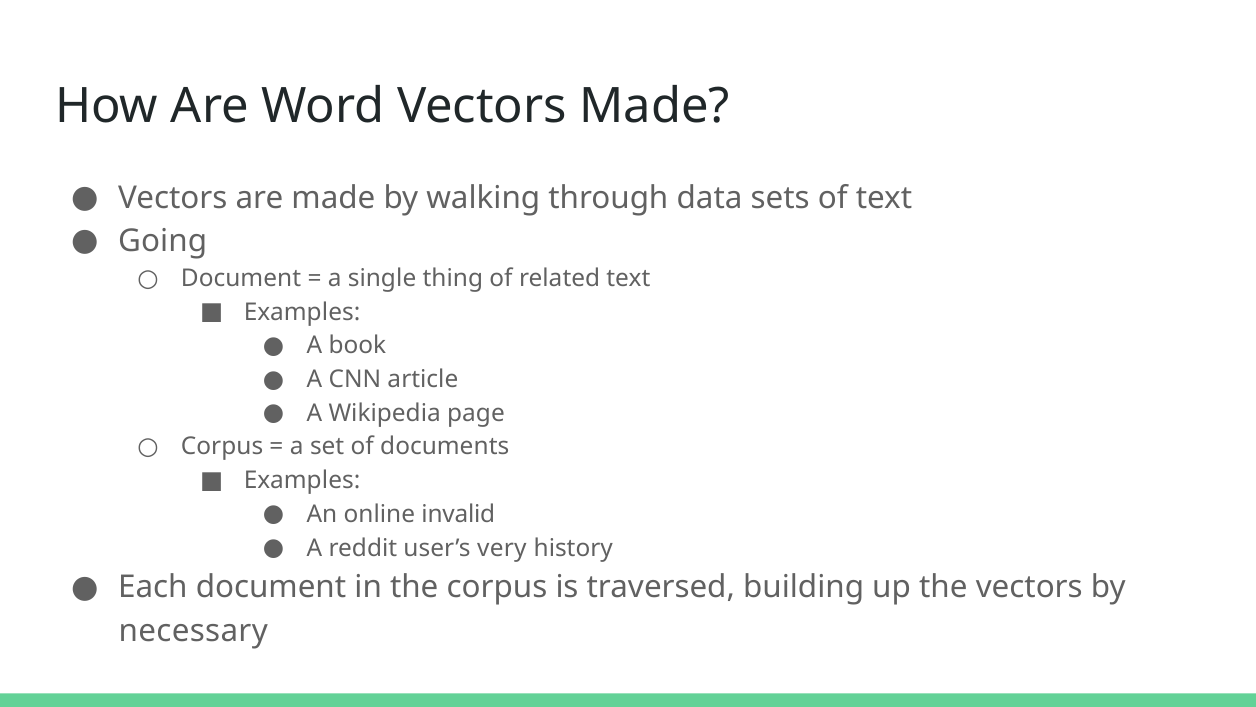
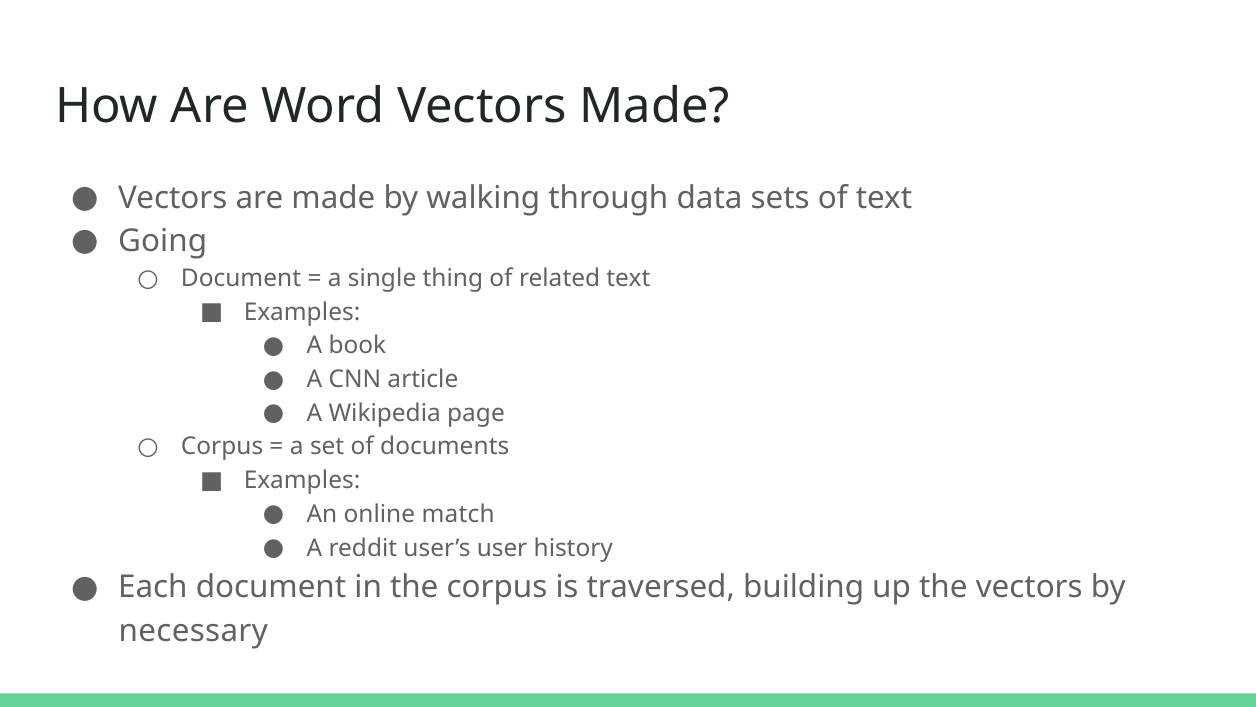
invalid: invalid -> match
very: very -> user
